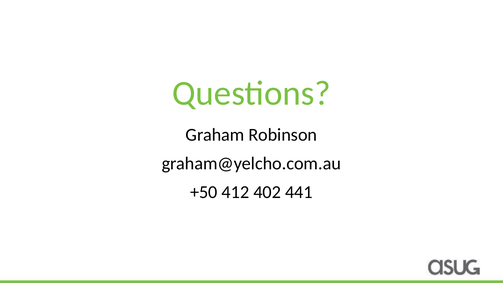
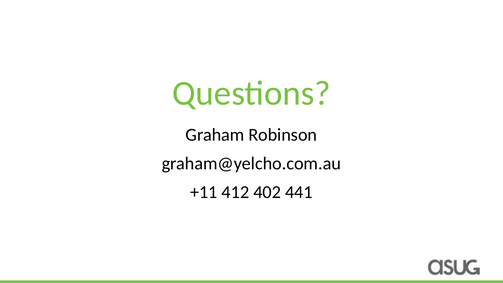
+50: +50 -> +11
